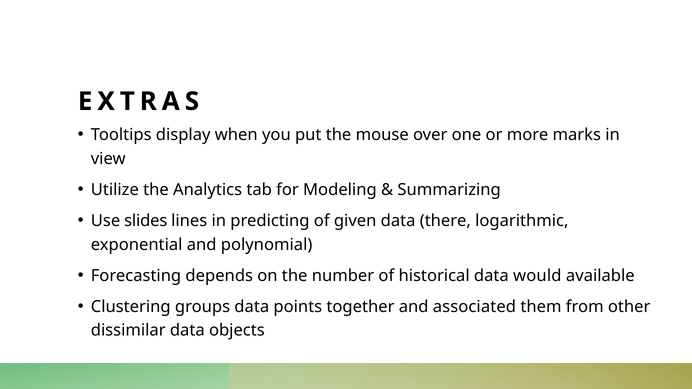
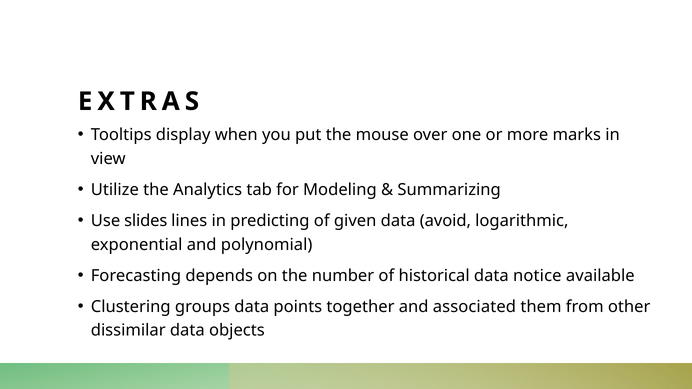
there: there -> avoid
would: would -> notice
